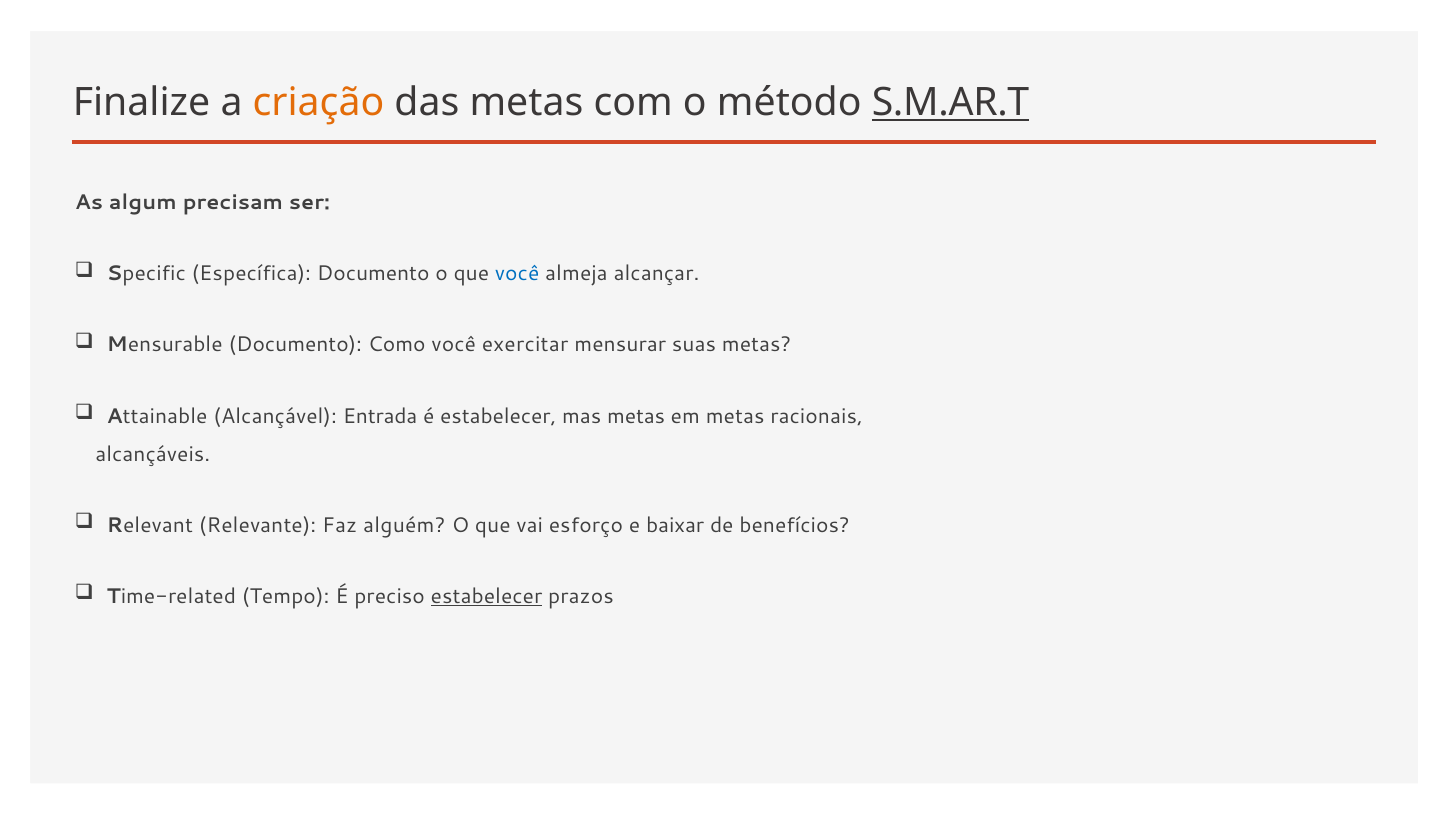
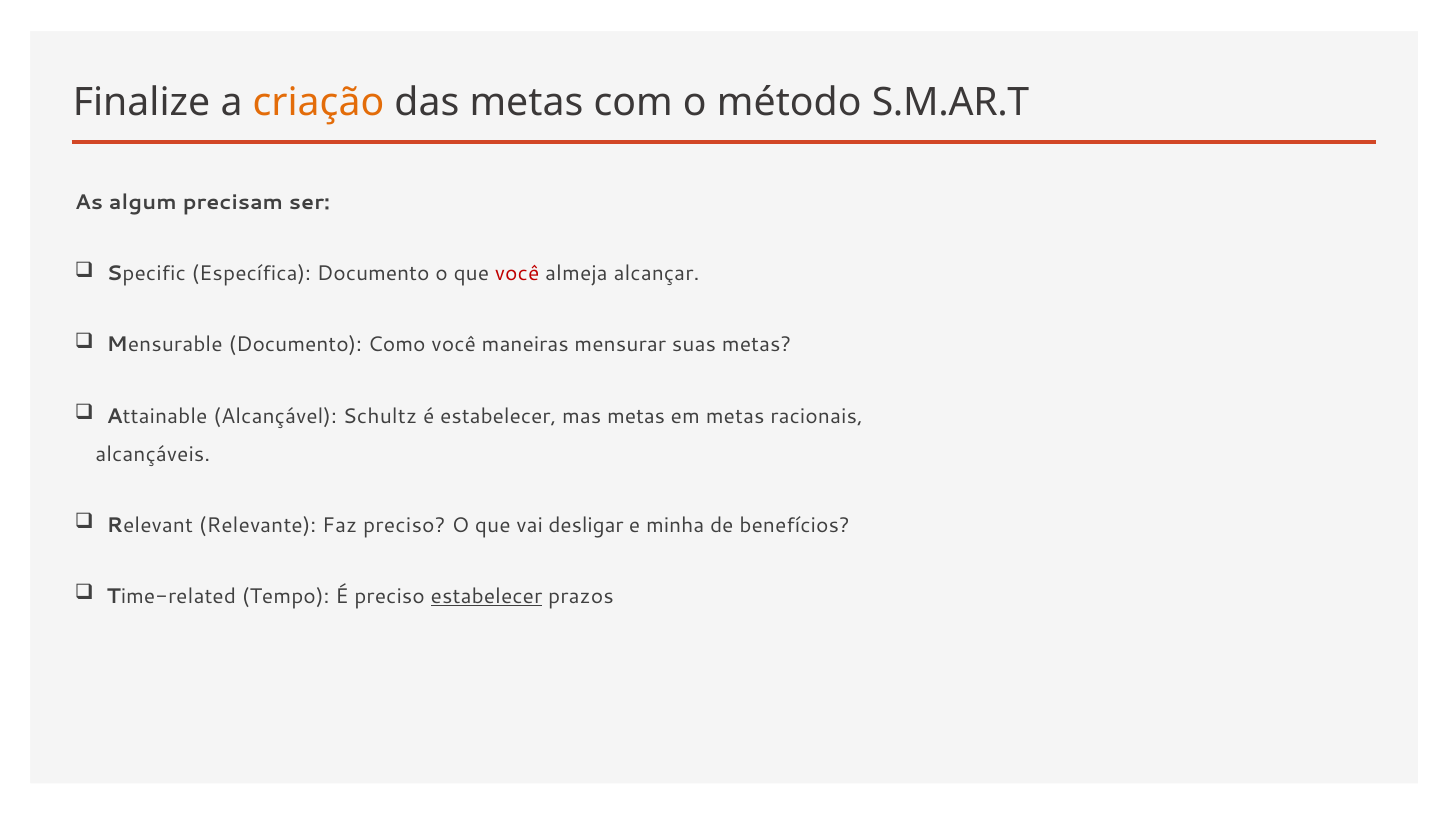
S.M.AR.T underline: present -> none
você at (517, 274) colour: blue -> red
exercitar: exercitar -> maneiras
Entrada: Entrada -> Schultz
Faz alguém: alguém -> preciso
esforço: esforço -> desligar
baixar: baixar -> minha
